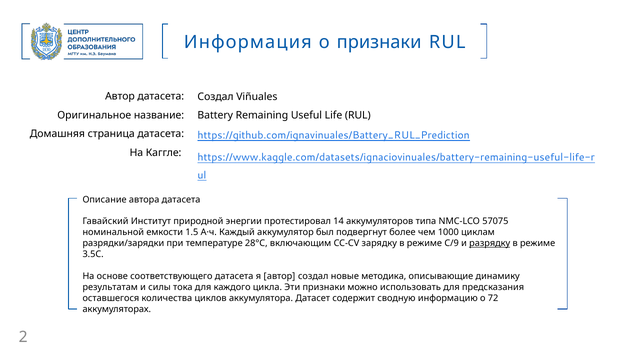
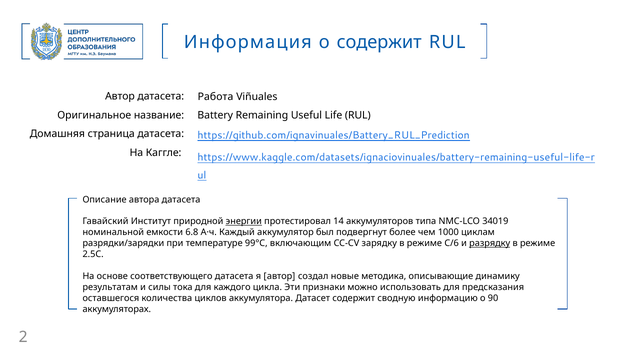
о признаки: признаки -> содержит
Создал at (216, 97): Создал -> Работа
энергии underline: none -> present
57075: 57075 -> 34019
1.5: 1.5 -> 6.8
28°C: 28°C -> 99°C
C/9: C/9 -> C/6
3.5C: 3.5C -> 2.5C
72: 72 -> 90
